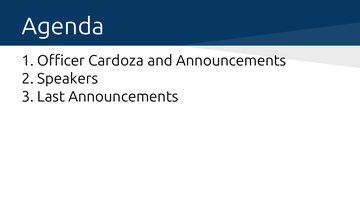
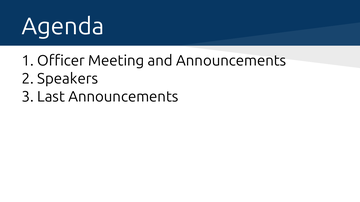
Cardoza: Cardoza -> Meeting
